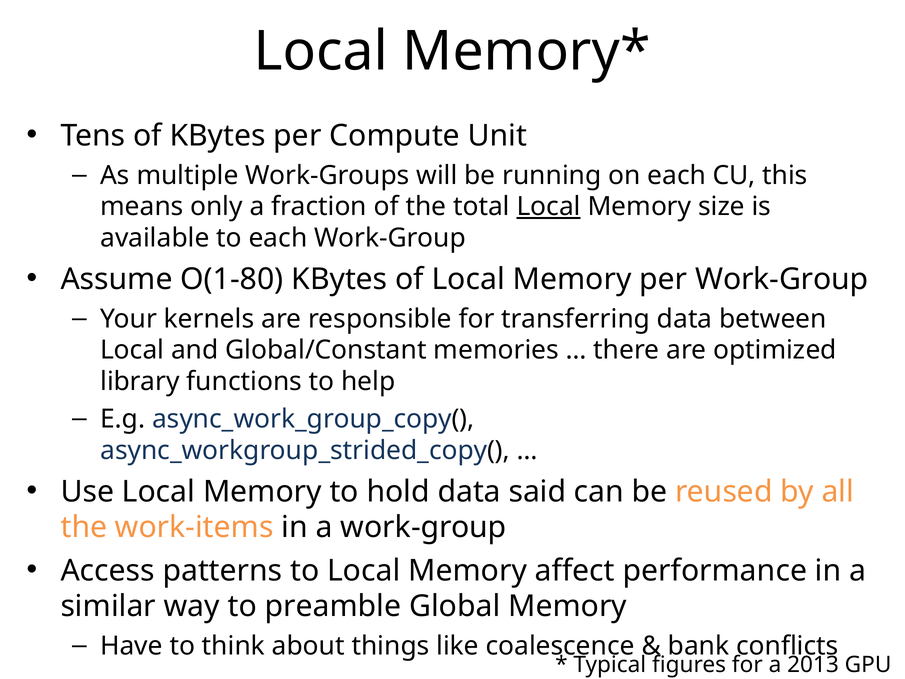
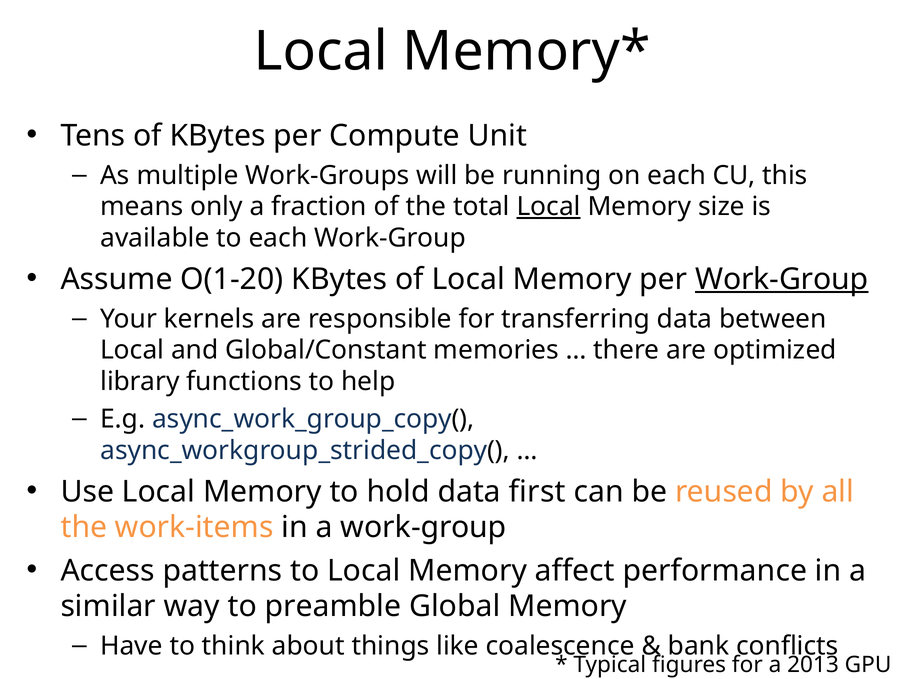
O(1-80: O(1-80 -> O(1-20
Work-Group at (782, 279) underline: none -> present
said: said -> first
